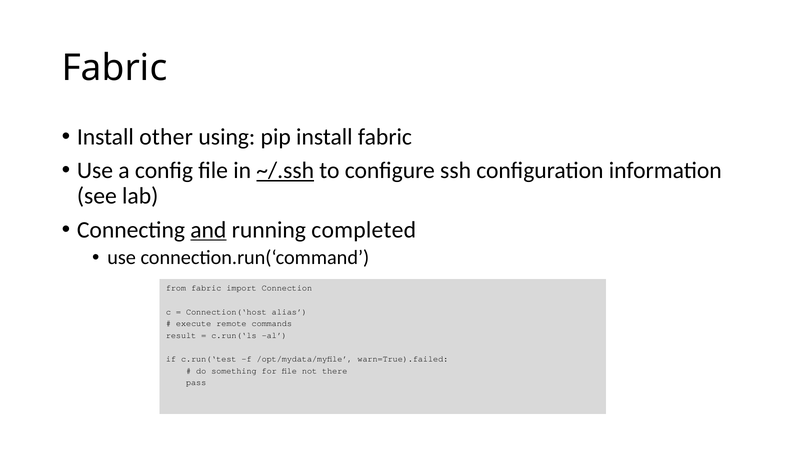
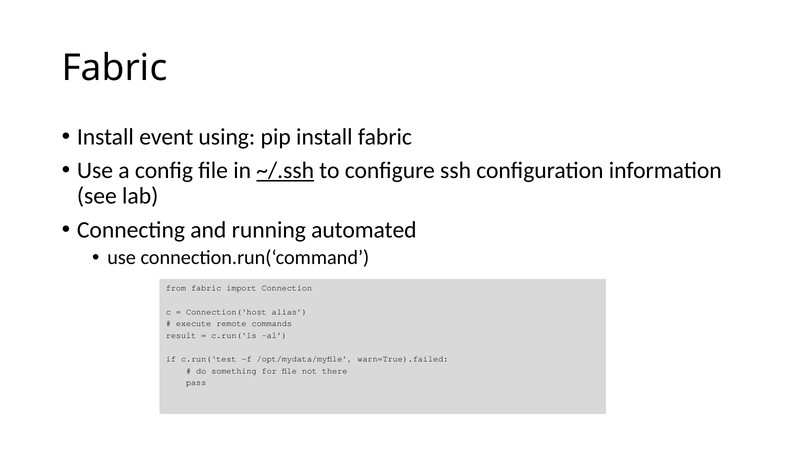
other: other -> event
and underline: present -> none
completed: completed -> automated
